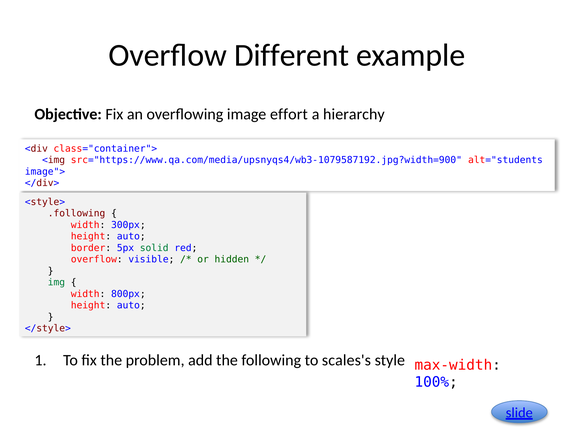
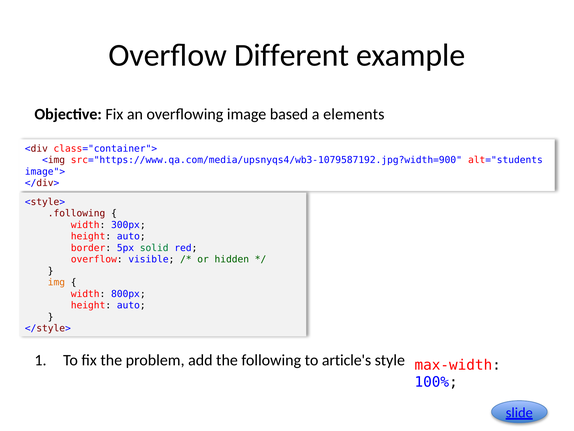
effort: effort -> based
hierarchy: hierarchy -> elements
img colour: green -> orange
scales's: scales's -> article's
